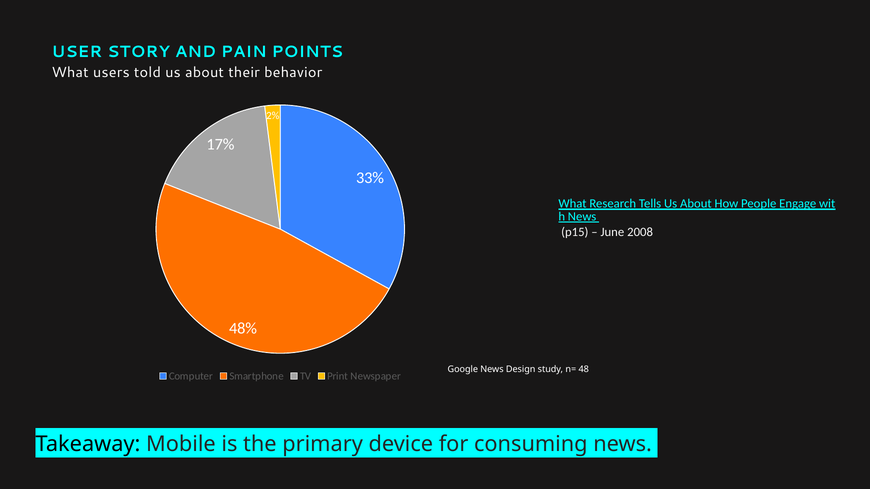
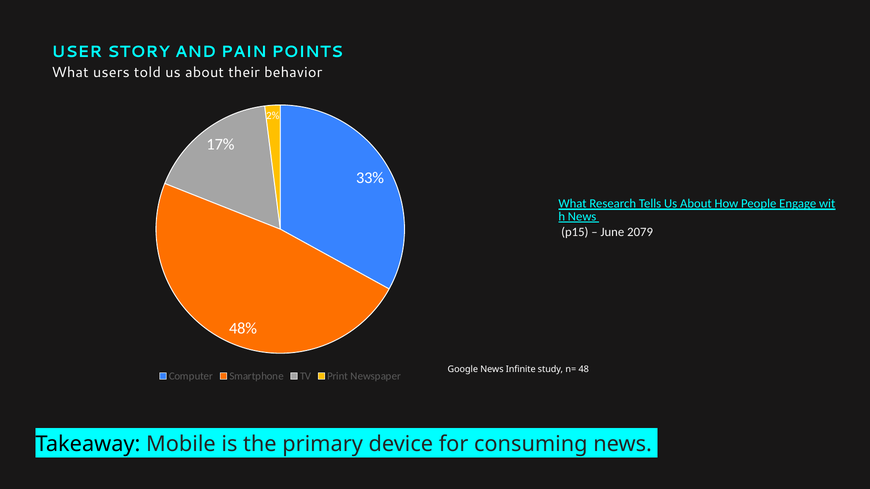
2008: 2008 -> 2079
Design: Design -> Infinite
